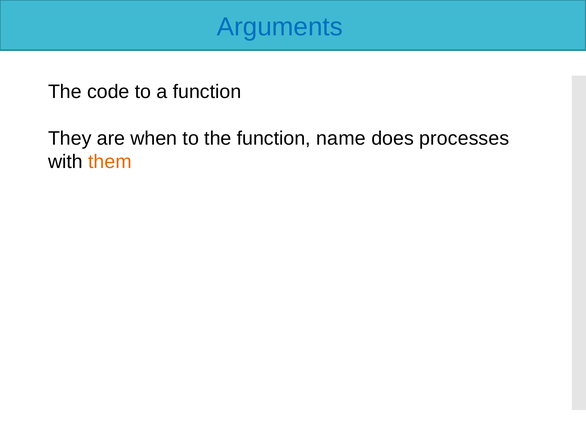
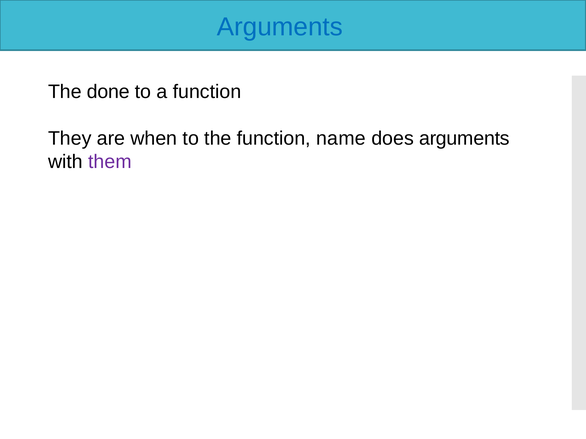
code: code -> done
does processes: processes -> arguments
them colour: orange -> purple
